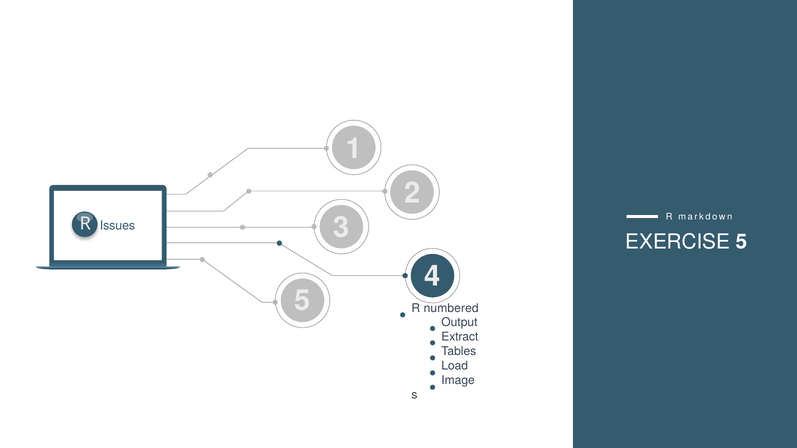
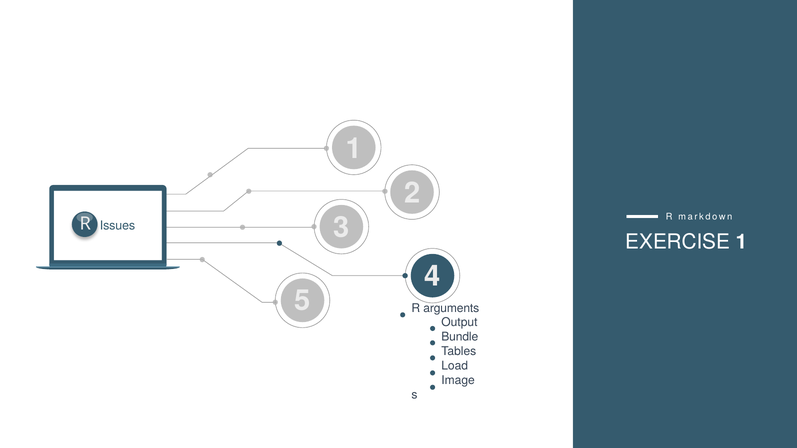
EXERCISE 5: 5 -> 1
numbered: numbered -> arguments
Extract: Extract -> Bundle
